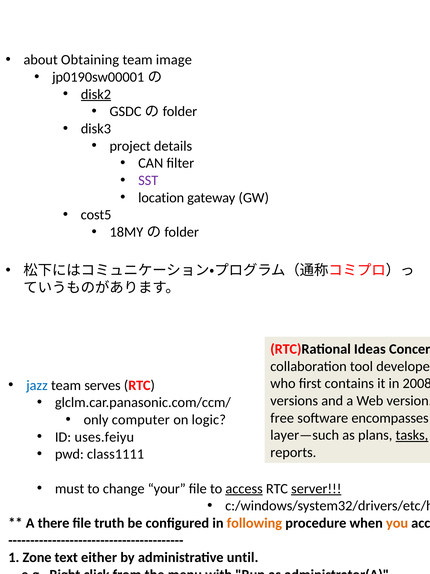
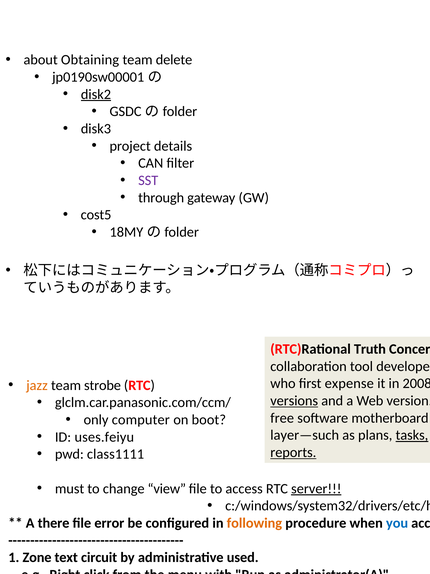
image: image -> delete
location: location -> through
Ideas: Ideas -> Truth
contains: contains -> expense
jazz colour: blue -> orange
serves: serves -> strobe
versions underline: none -> present
encompasses: encompasses -> motherboard
logic: logic -> boot
reports underline: none -> present
your: your -> view
access at (244, 488) underline: present -> none
truth: truth -> error
you colour: orange -> blue
either: either -> circuit
until: until -> used
